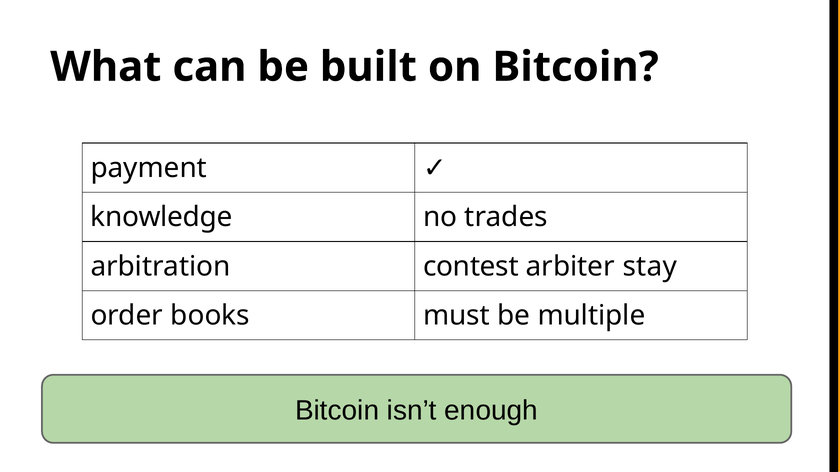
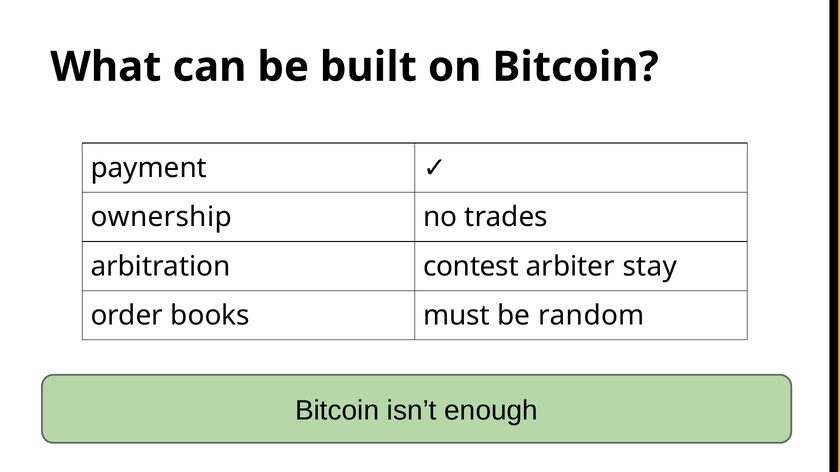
knowledge: knowledge -> ownership
multiple: multiple -> random
